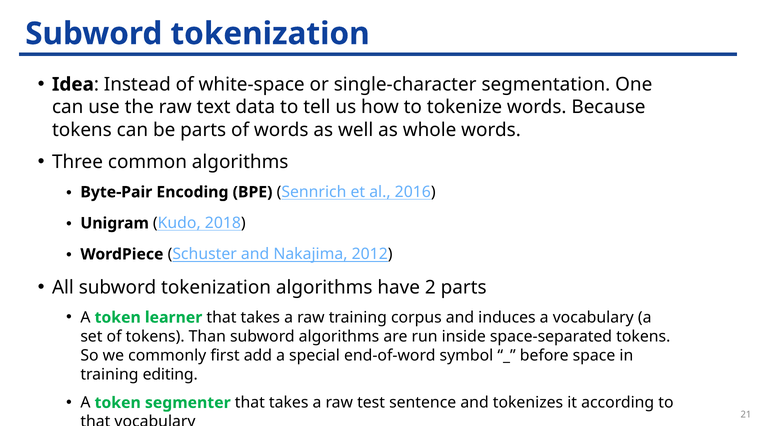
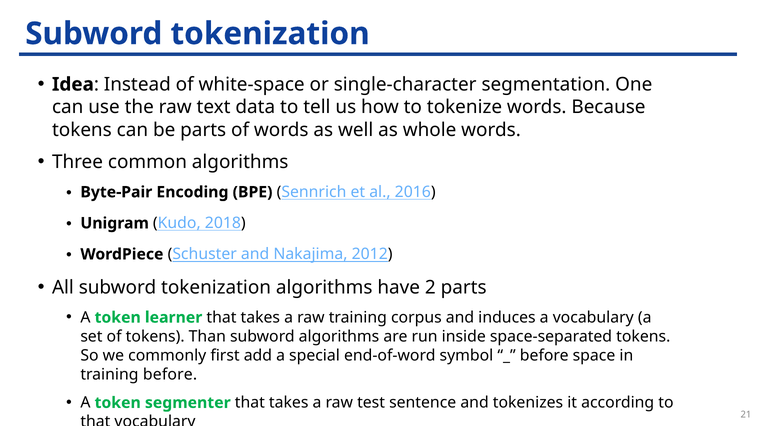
training editing: editing -> before
